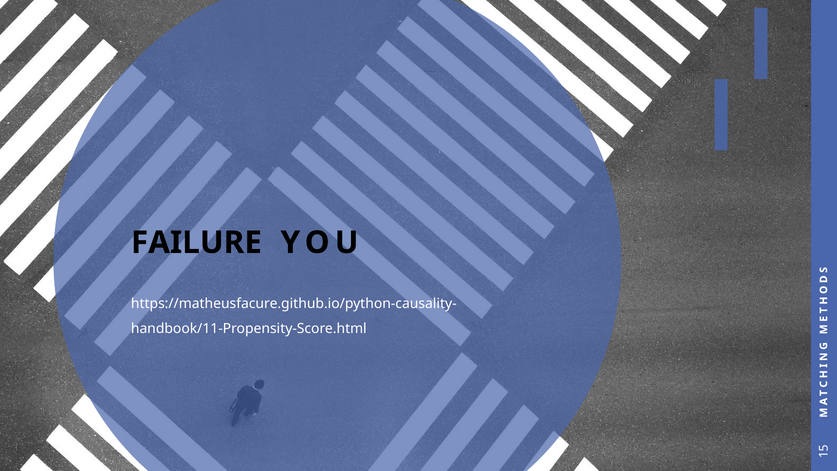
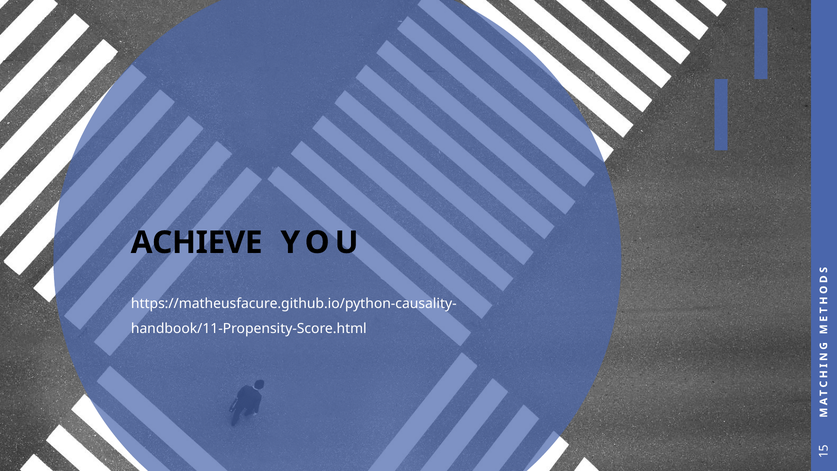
FAILURE: FAILURE -> ACHIEVE
